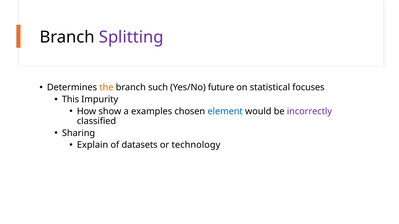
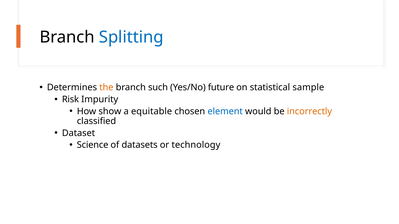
Splitting colour: purple -> blue
focuses: focuses -> sample
This: This -> Risk
examples: examples -> equitable
incorrectly colour: purple -> orange
Sharing: Sharing -> Dataset
Explain: Explain -> Science
